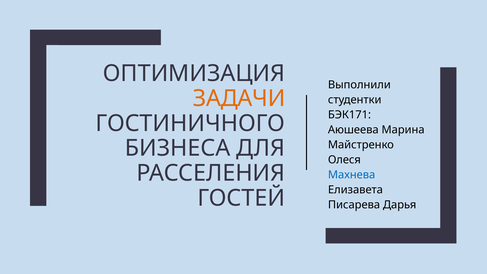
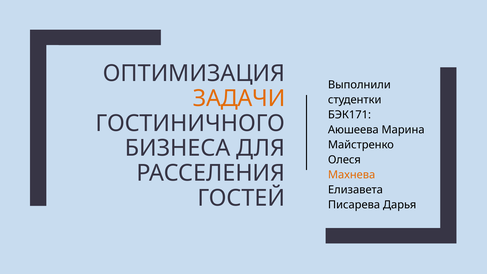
Махнева colour: blue -> orange
